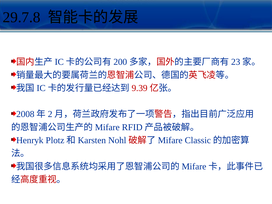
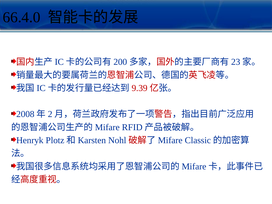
29.7.8: 29.7.8 -> 66.4.0
